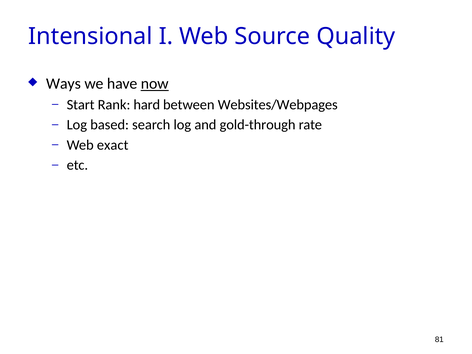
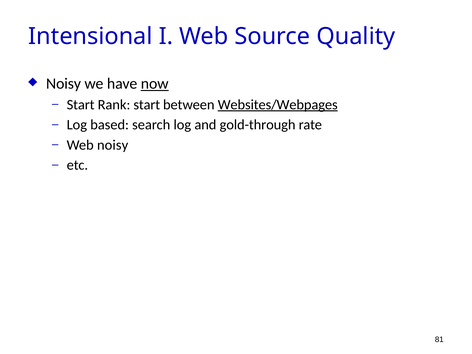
Ways at (63, 84): Ways -> Noisy
Rank hard: hard -> start
Websites/Webpages underline: none -> present
Web exact: exact -> noisy
